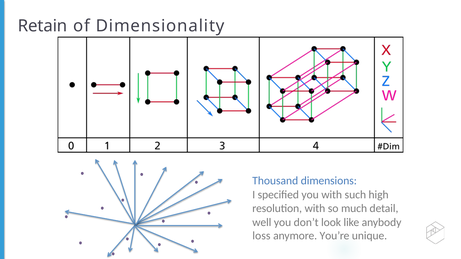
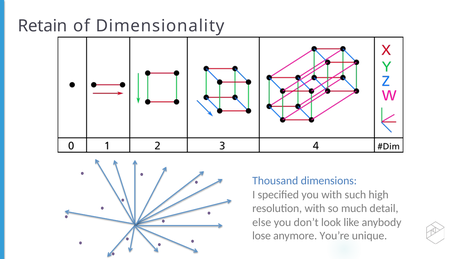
well: well -> else
loss: loss -> lose
